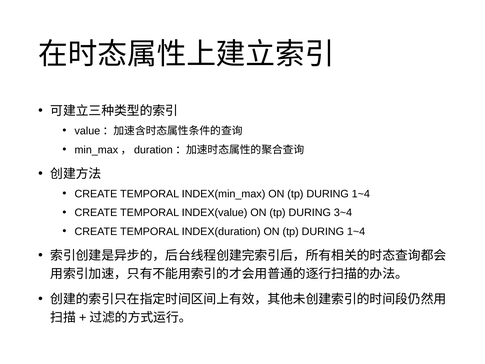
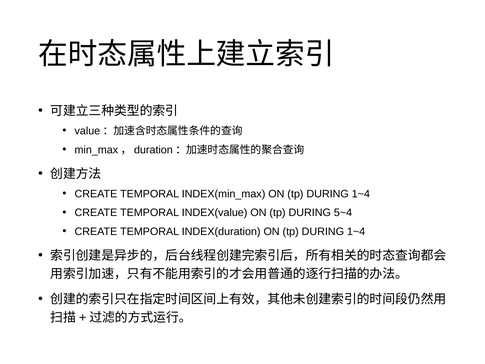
3~4: 3~4 -> 5~4
